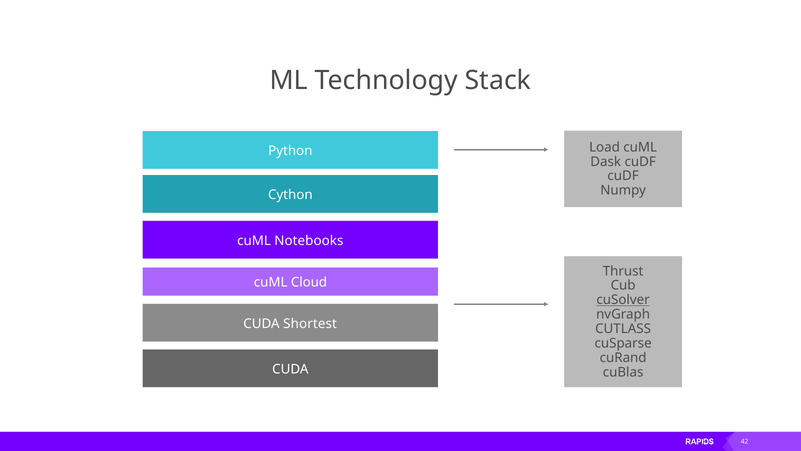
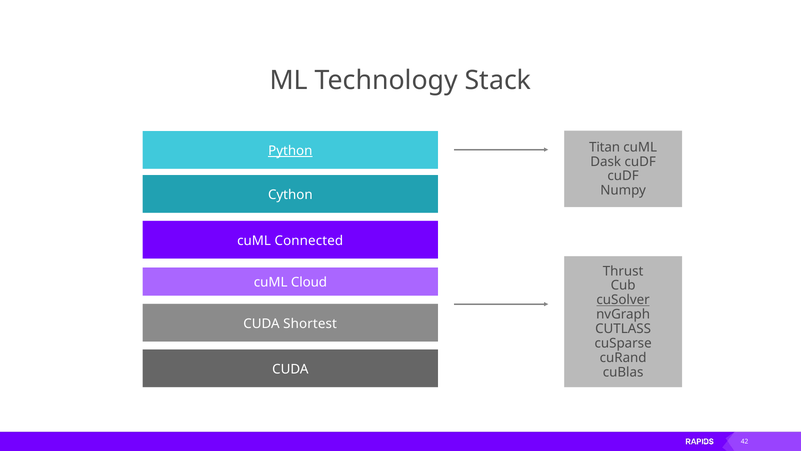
Load: Load -> Titan
Python underline: none -> present
Notebooks: Notebooks -> Connected
